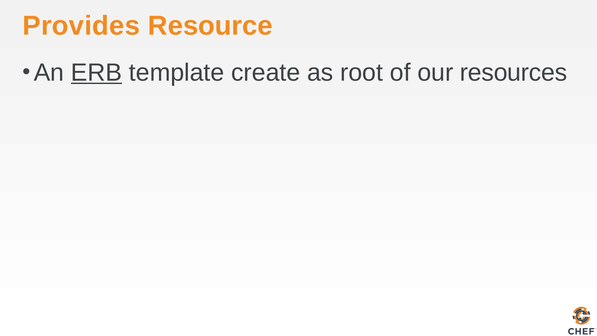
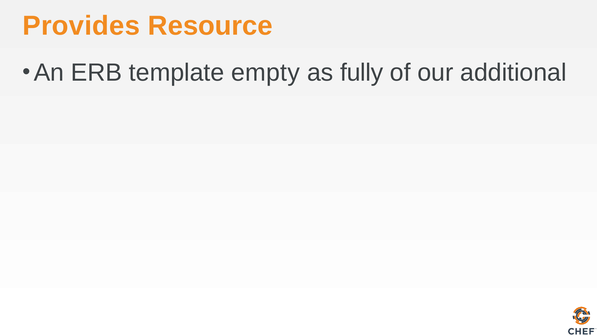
ERB underline: present -> none
create: create -> empty
root: root -> fully
resources: resources -> additional
